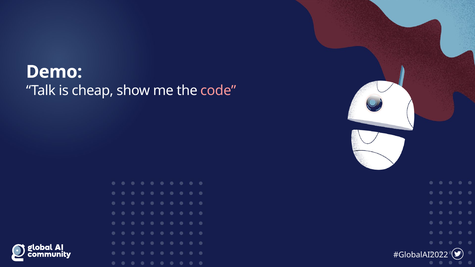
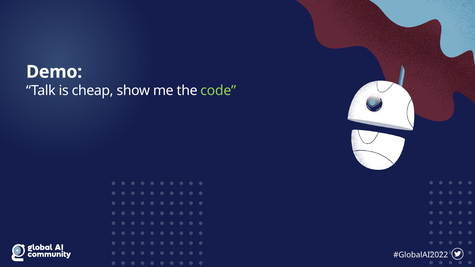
code colour: pink -> light green
